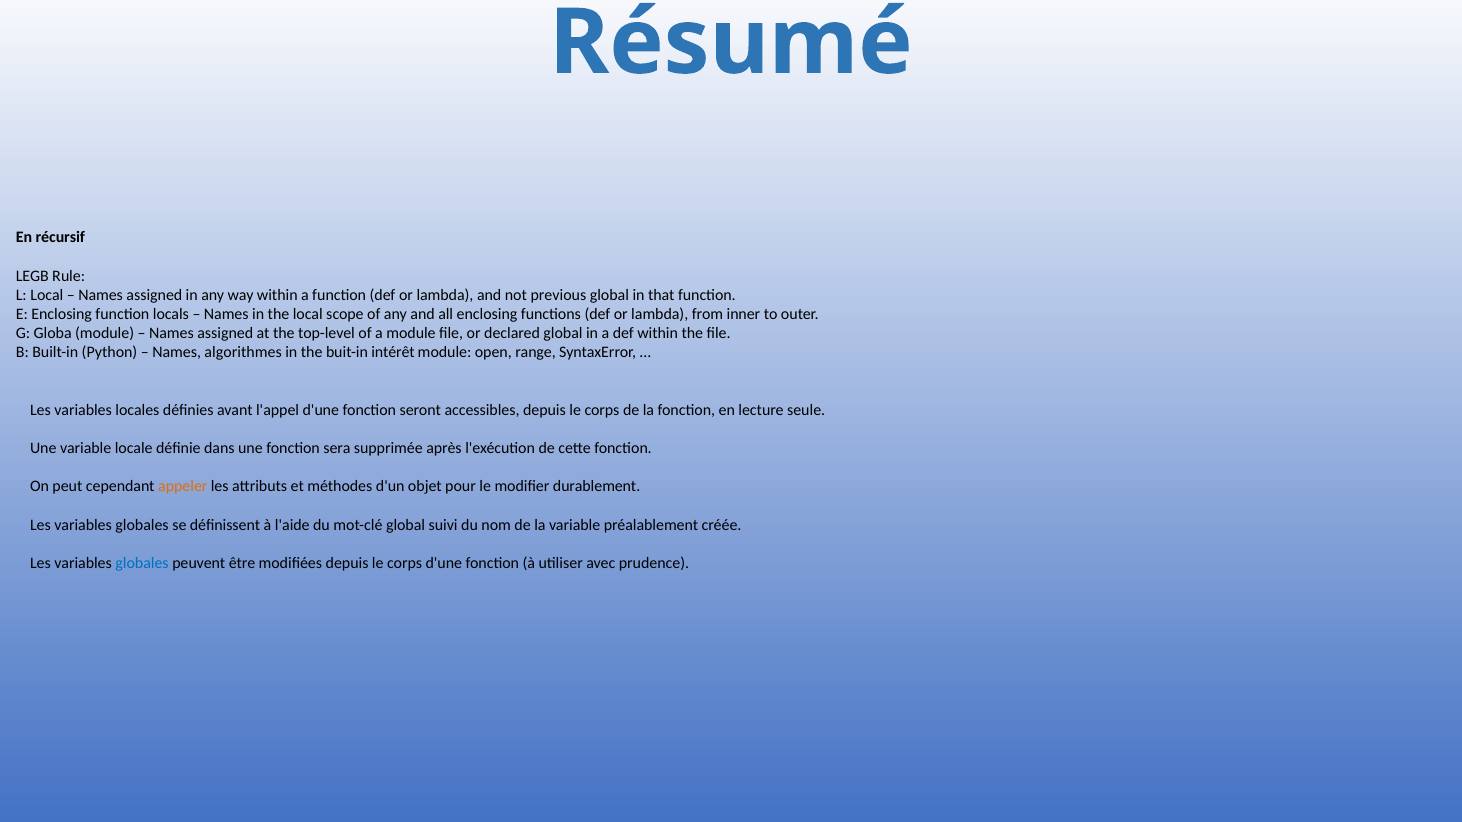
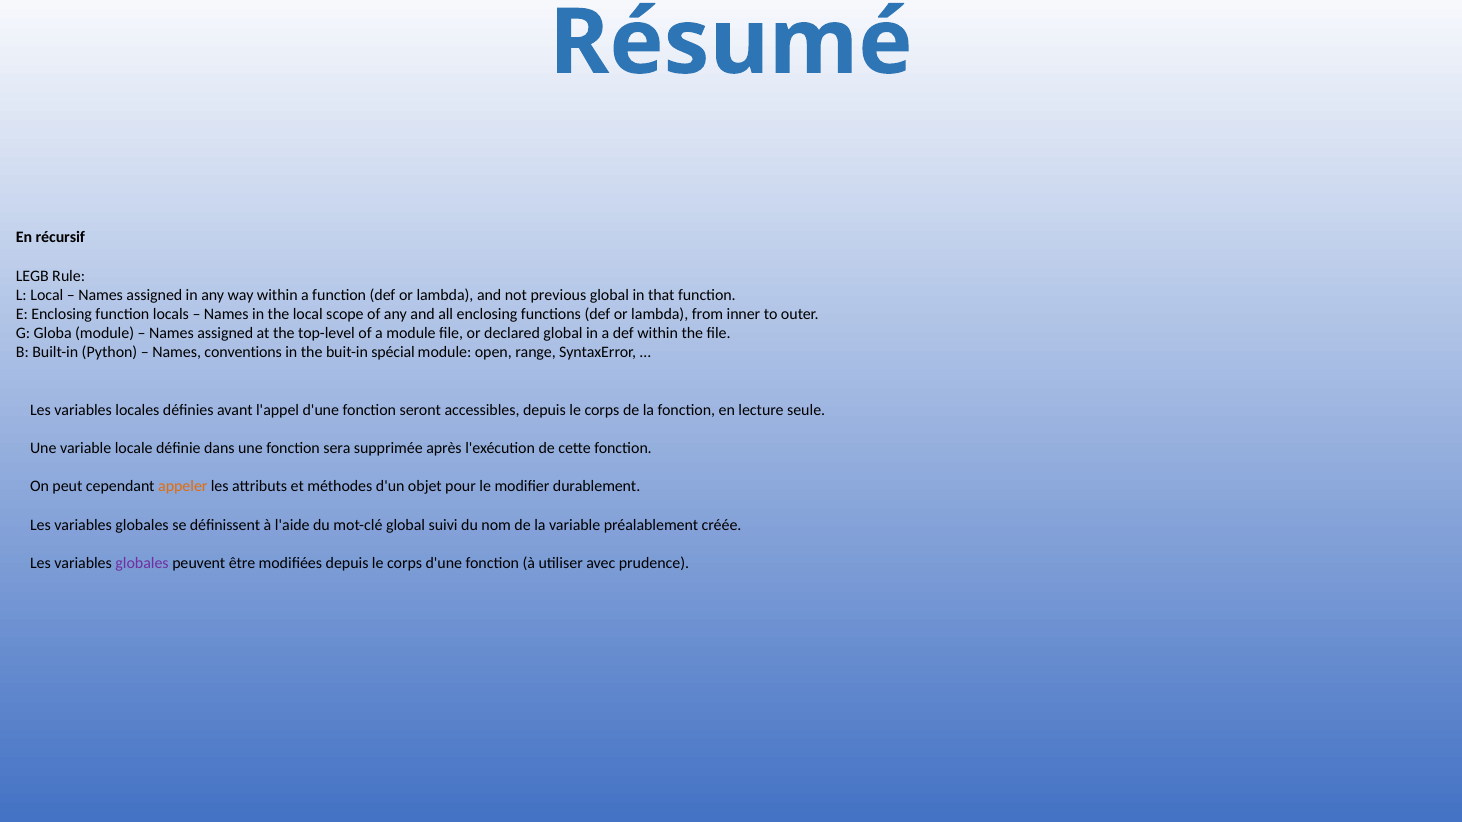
algorithmes: algorithmes -> conventions
intérêt: intérêt -> spécial
globales at (142, 563) colour: blue -> purple
